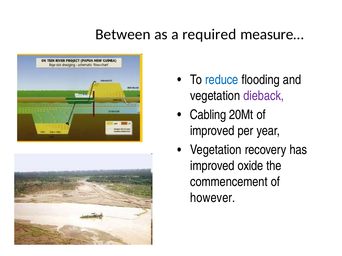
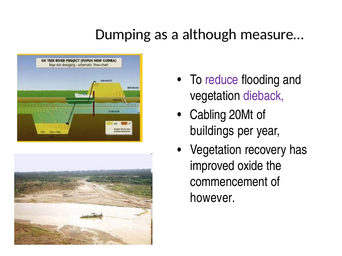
Between: Between -> Dumping
required: required -> although
reduce colour: blue -> purple
improved at (212, 131): improved -> buildings
